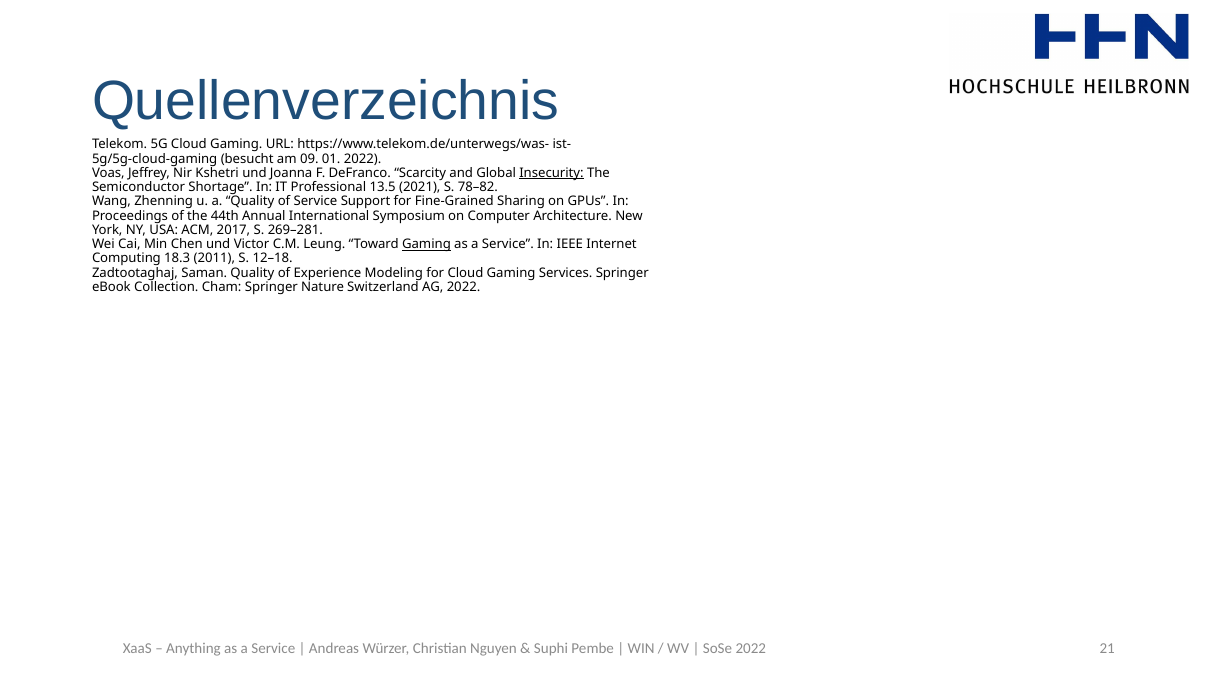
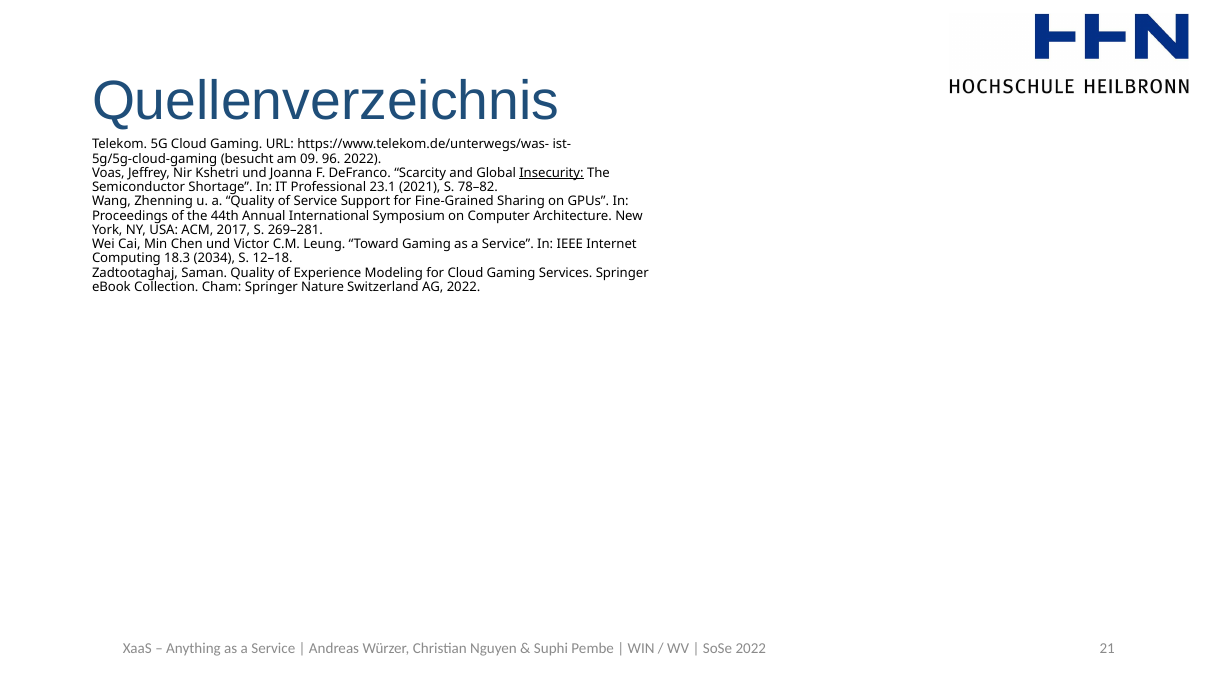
01: 01 -> 96
13.5: 13.5 -> 23.1
Gaming at (426, 244) underline: present -> none
2011: 2011 -> 2034
